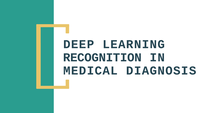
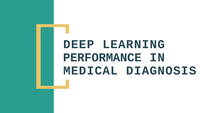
RECOGNITION: RECOGNITION -> PERFORMANCE
